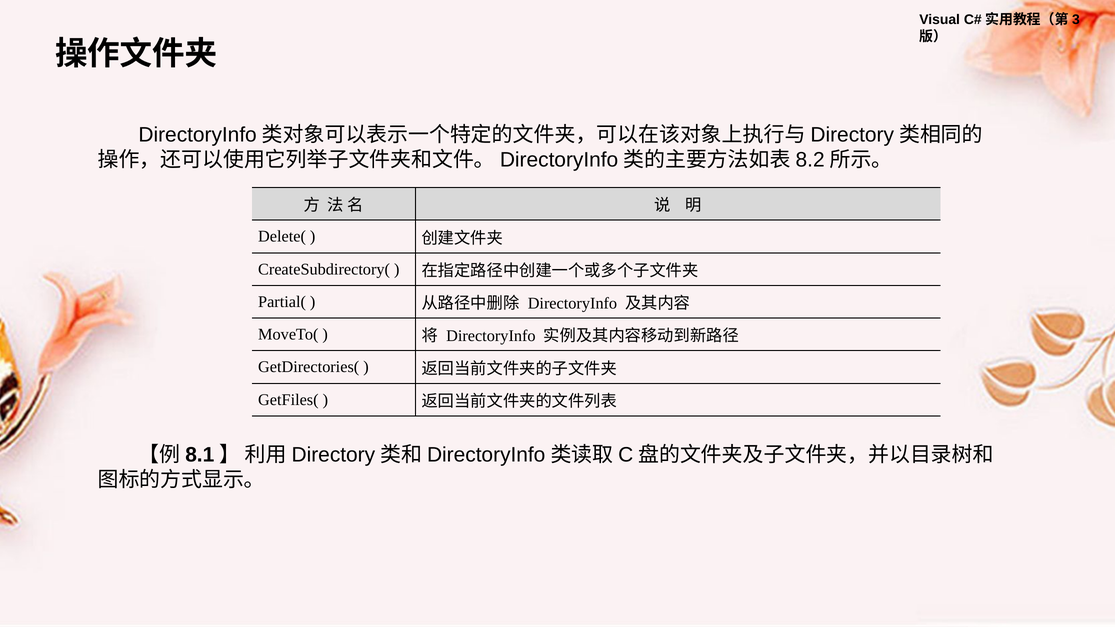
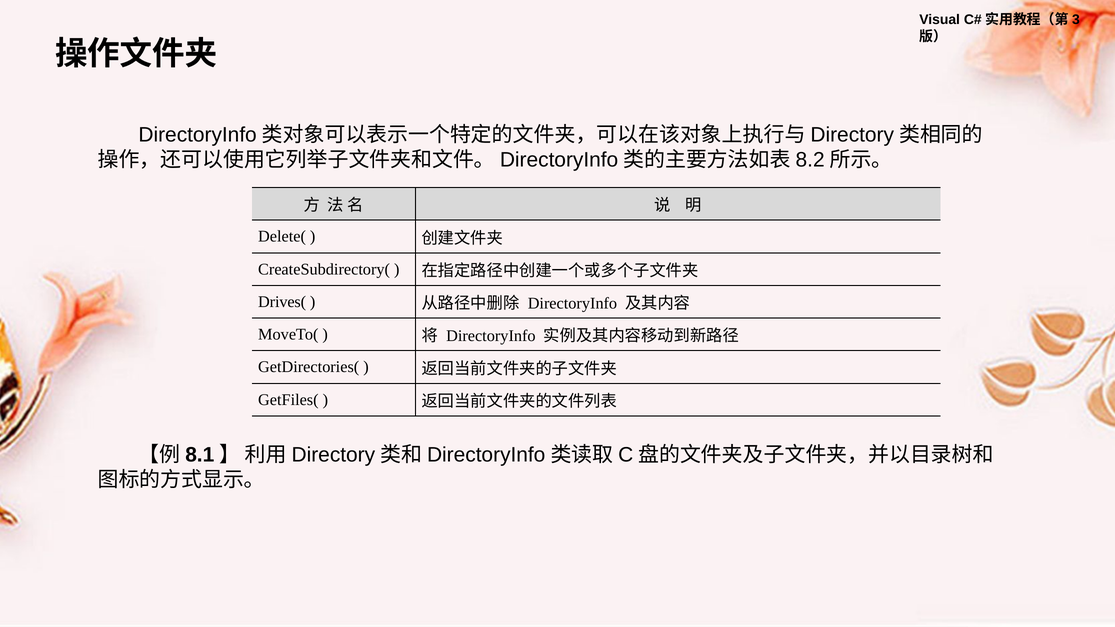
Partial(: Partial( -> Drives(
